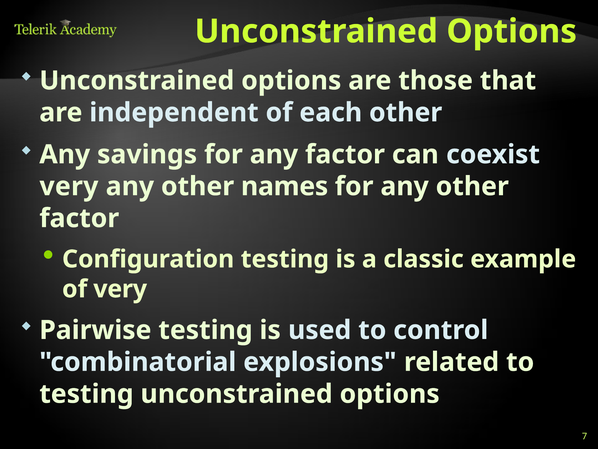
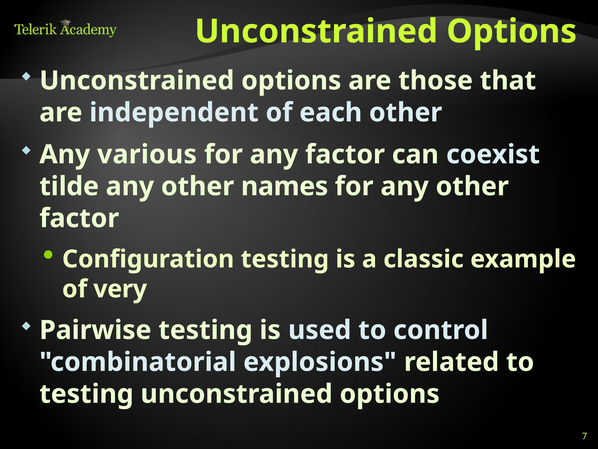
savings: savings -> various
very at (69, 186): very -> tilde
